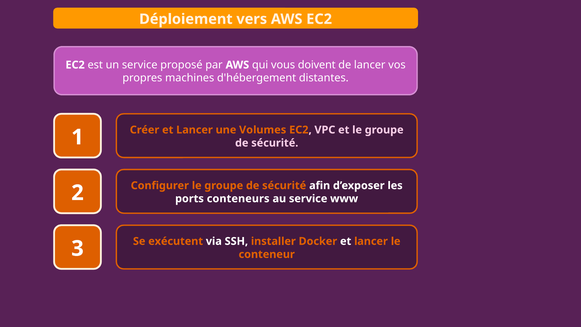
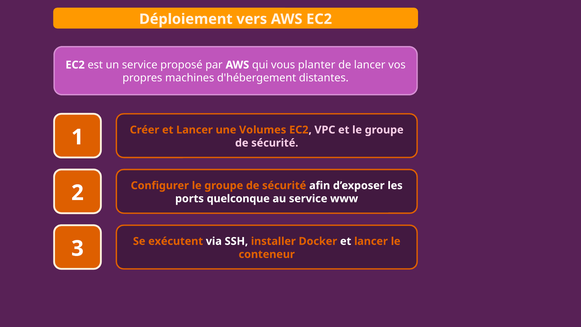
doivent: doivent -> planter
conteneurs: conteneurs -> quelconque
